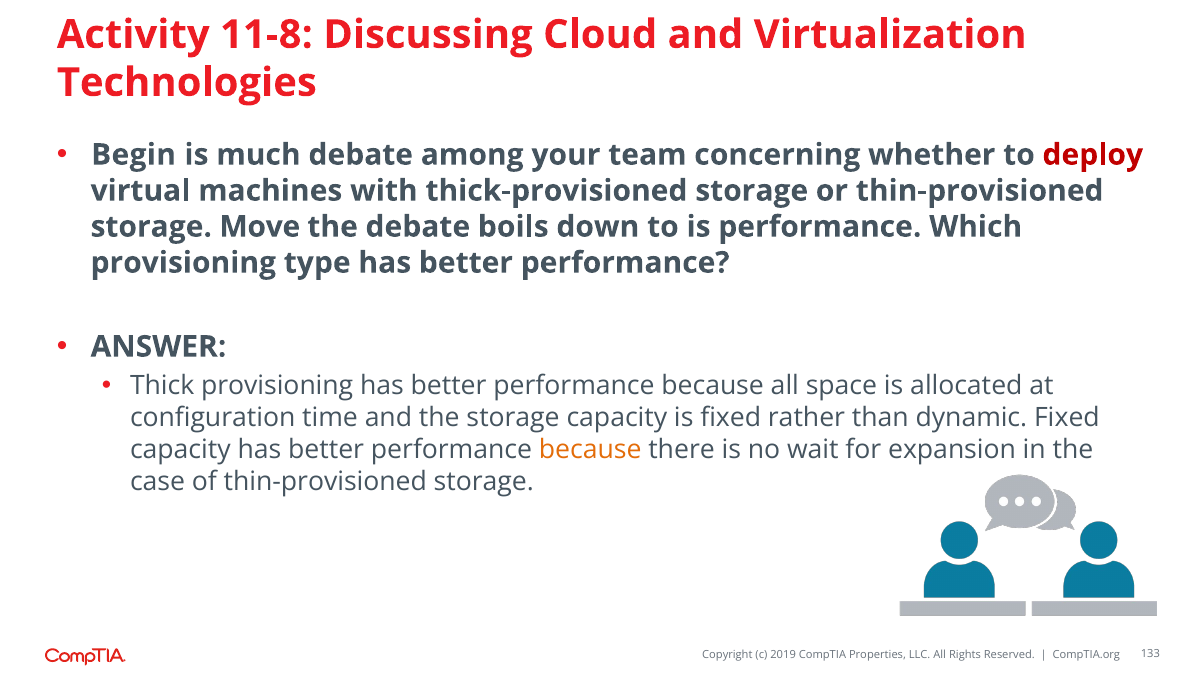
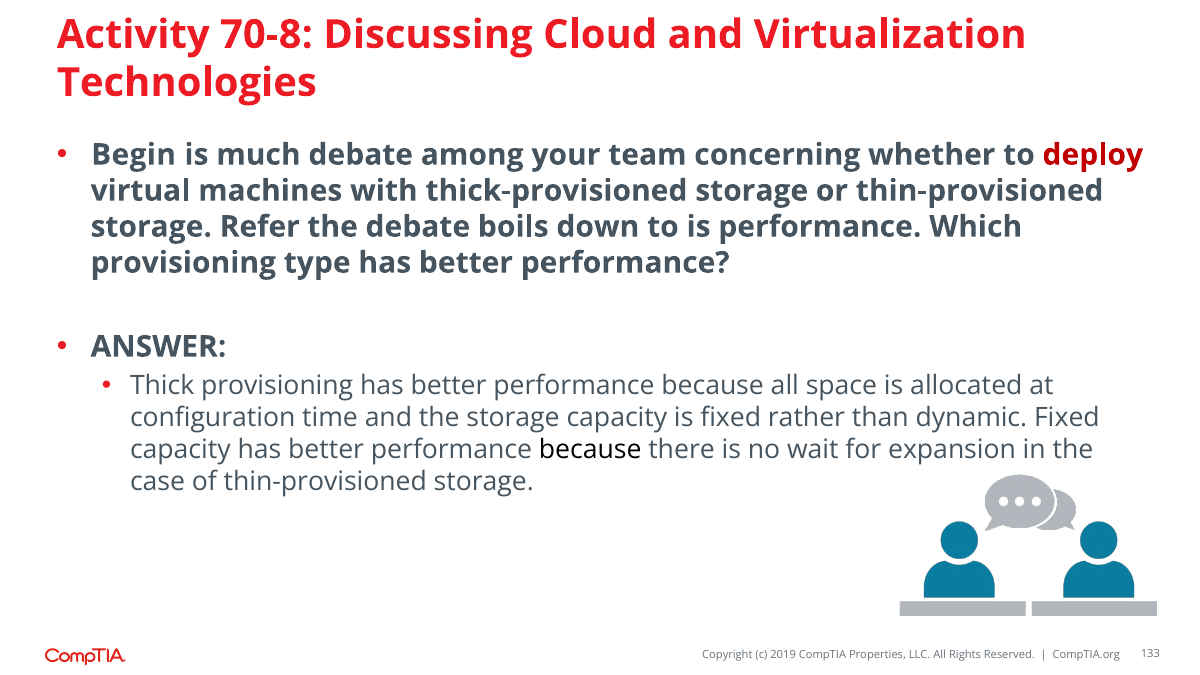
11-8: 11-8 -> 70-8
Move: Move -> Refer
because at (590, 450) colour: orange -> black
